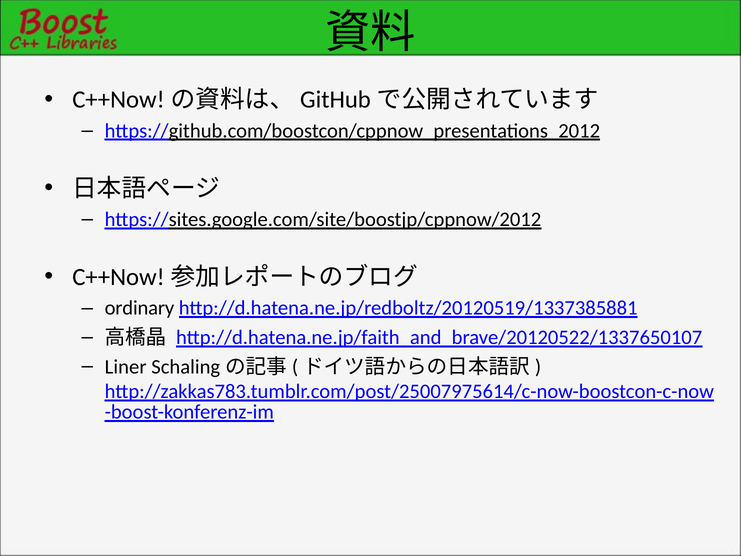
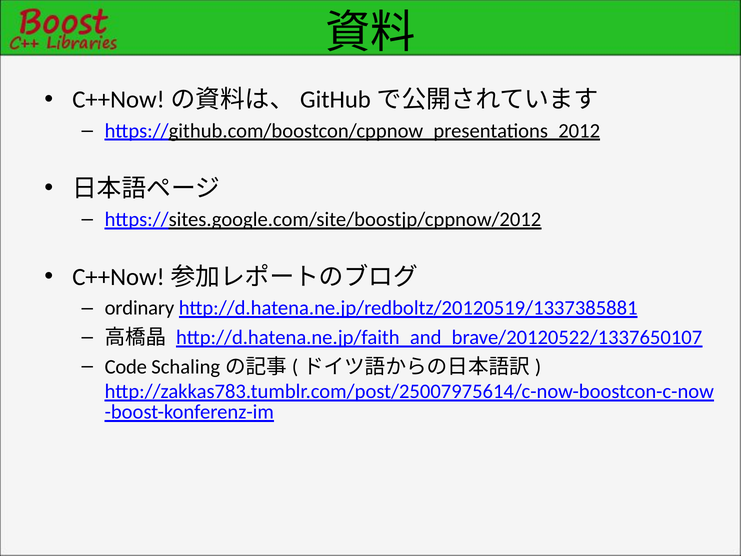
Liner: Liner -> Code
